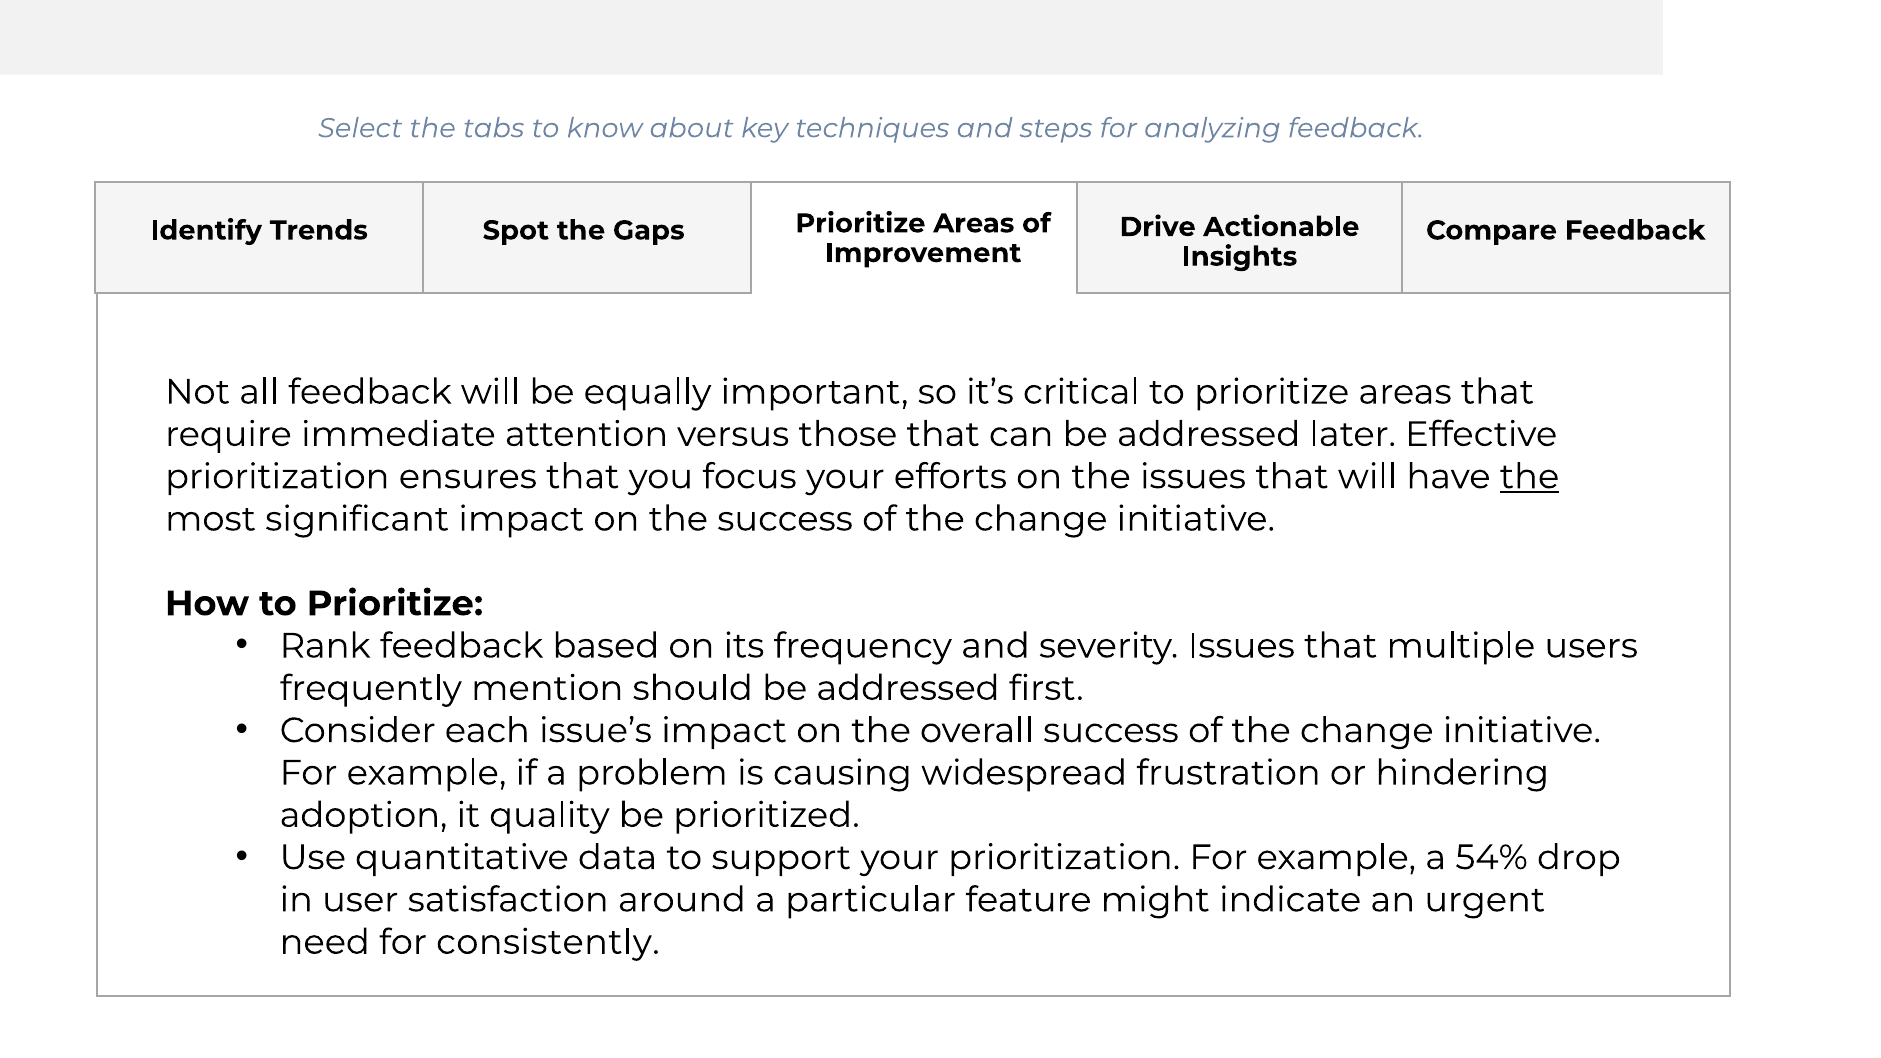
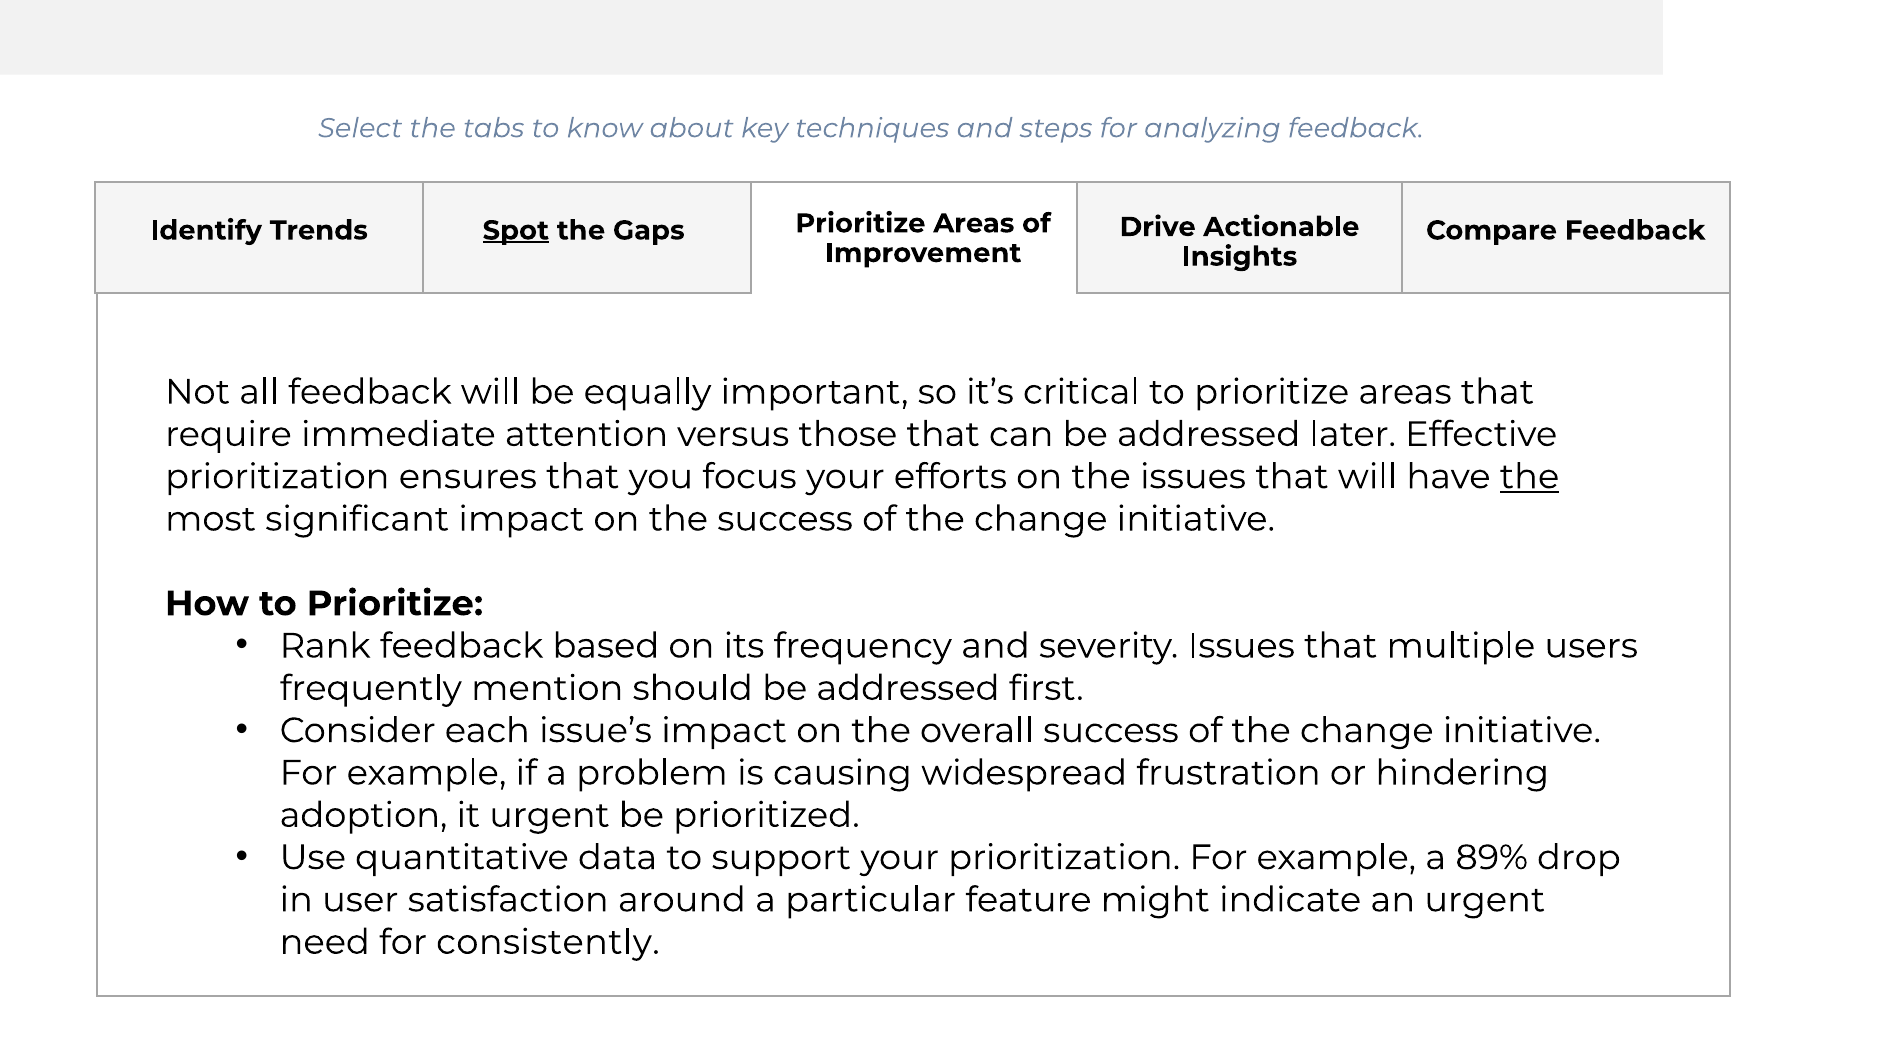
Spot underline: none -> present
it quality: quality -> urgent
54%: 54% -> 89%
